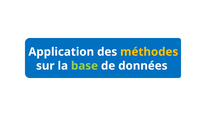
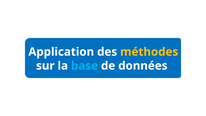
base colour: light green -> light blue
